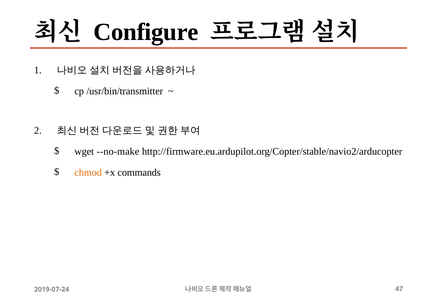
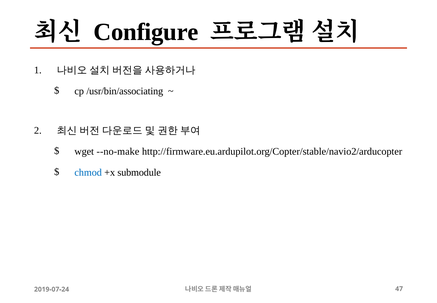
/usr/bin/transmitter: /usr/bin/transmitter -> /usr/bin/associating
chmod colour: orange -> blue
commands: commands -> submodule
